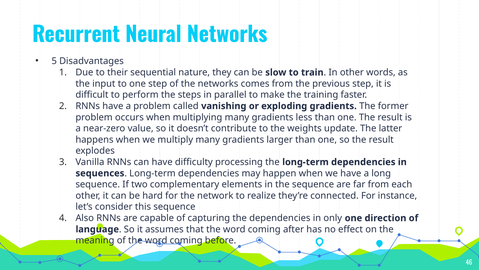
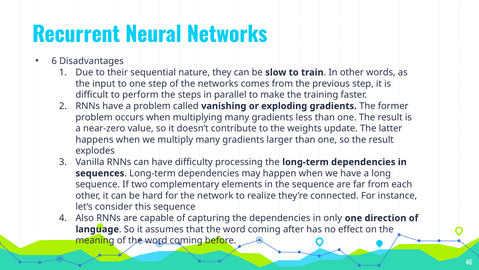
5: 5 -> 6
